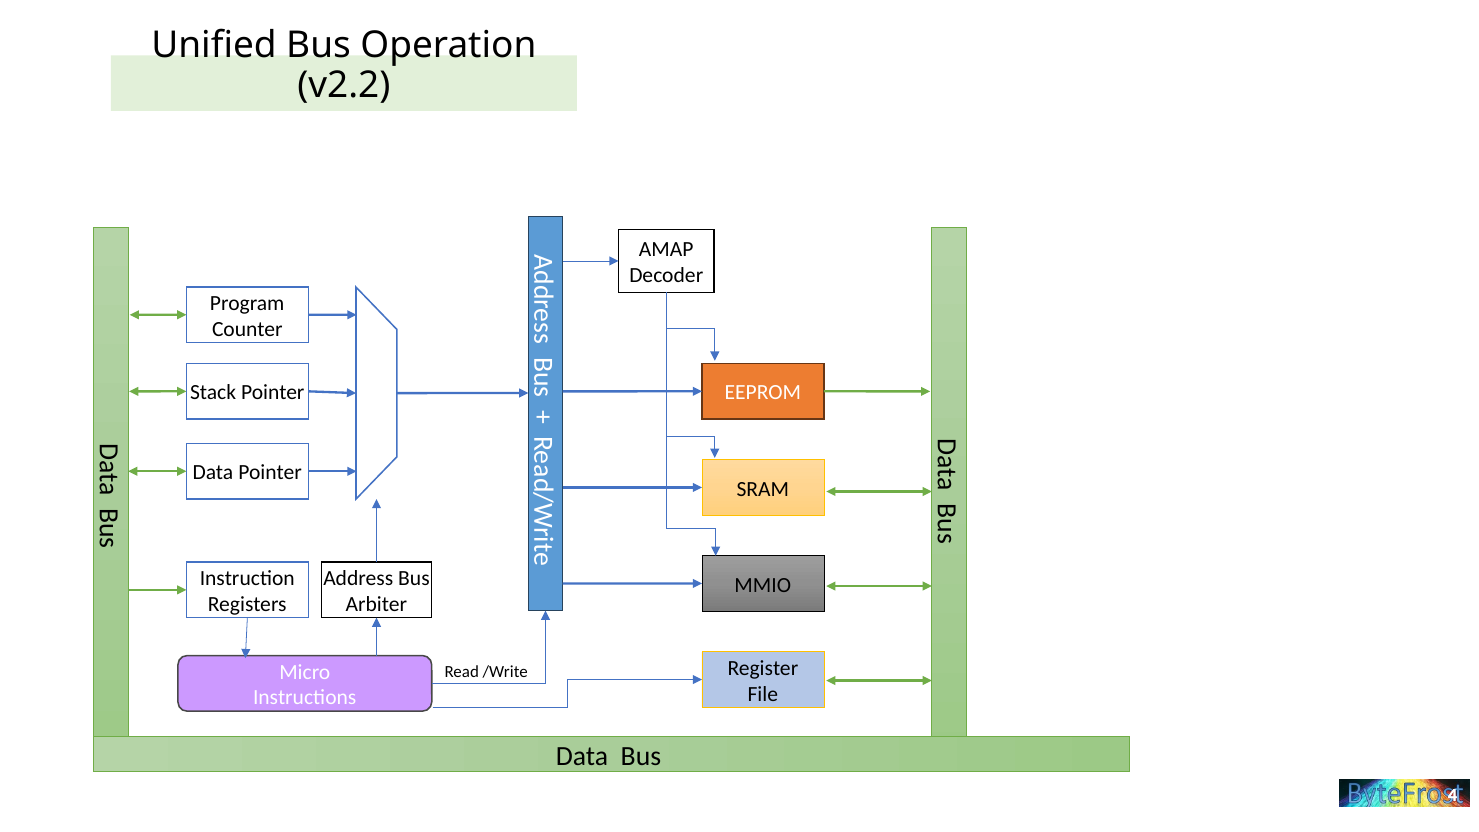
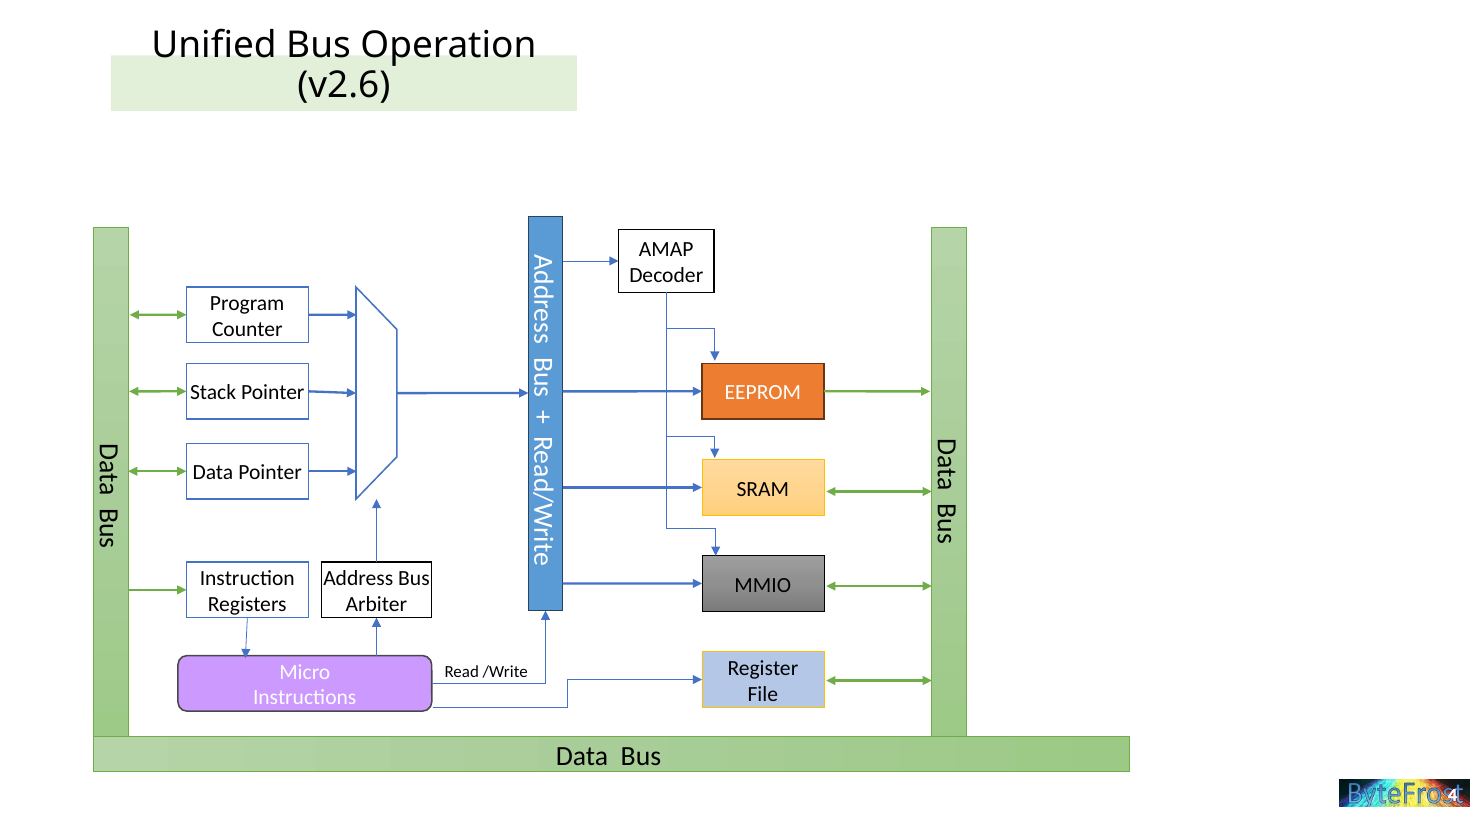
v2.2: v2.2 -> v2.6
